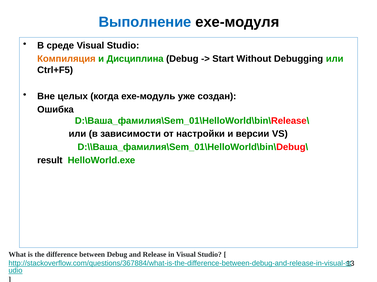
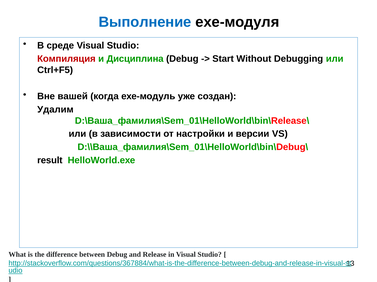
Компиляция colour: orange -> red
целых: целых -> вашей
Ошибка: Ошибка -> Удалим
